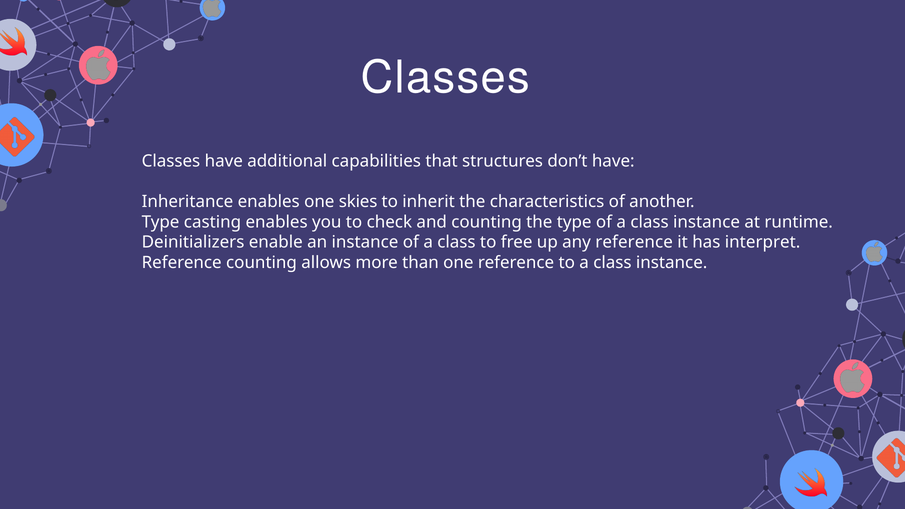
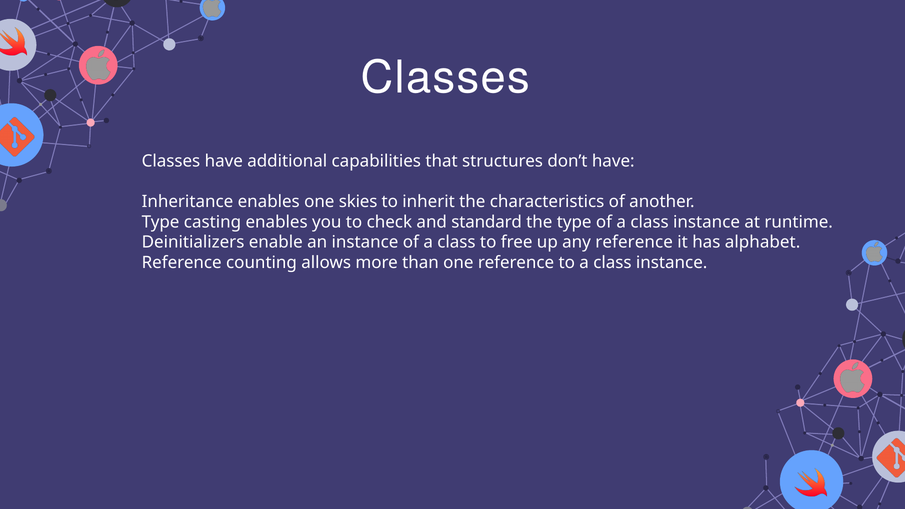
and counting: counting -> standard
interpret: interpret -> alphabet
